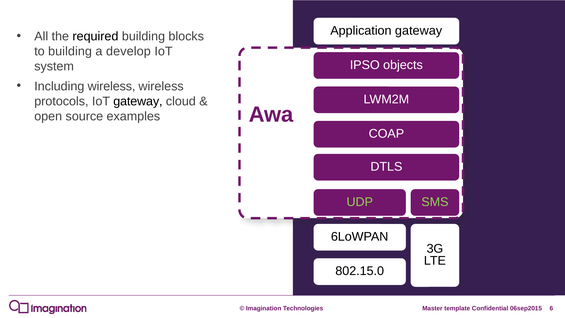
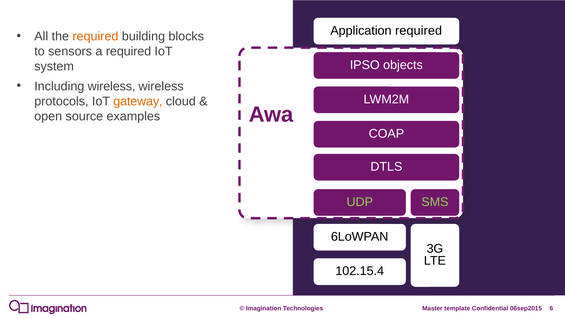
Application gateway: gateway -> required
required at (95, 36) colour: black -> orange
to building: building -> sensors
a develop: develop -> required
gateway at (138, 101) colour: black -> orange
802.15.0: 802.15.0 -> 102.15.4
